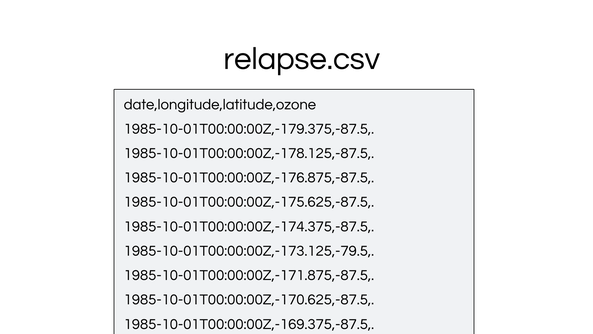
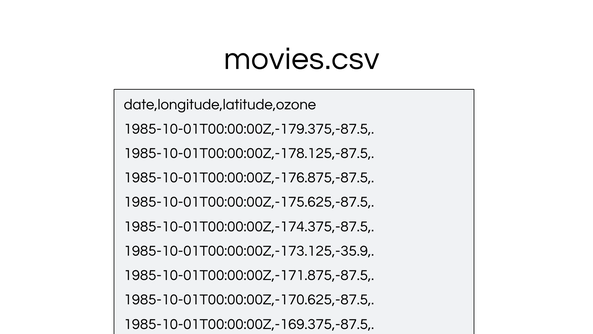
relapse.csv: relapse.csv -> movies.csv
1985-10-01T00:00:00Z,-173.125,-79.5: 1985-10-01T00:00:00Z,-173.125,-79.5 -> 1985-10-01T00:00:00Z,-173.125,-35.9
